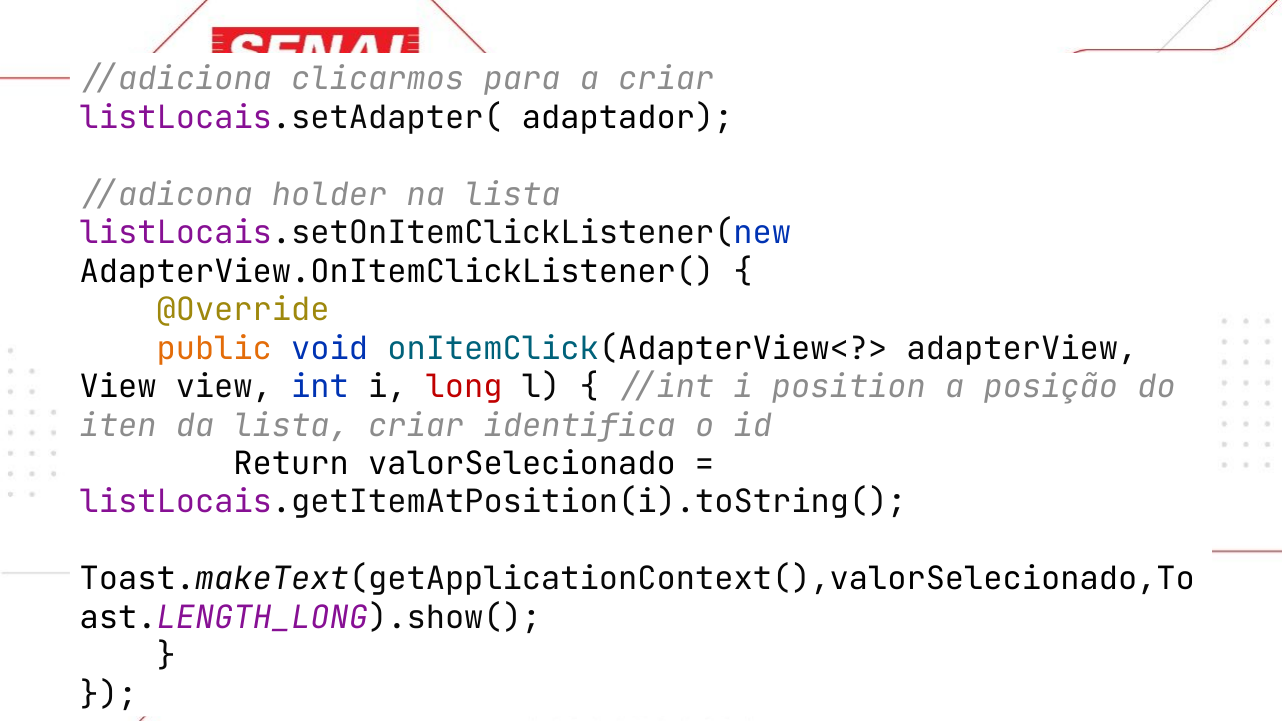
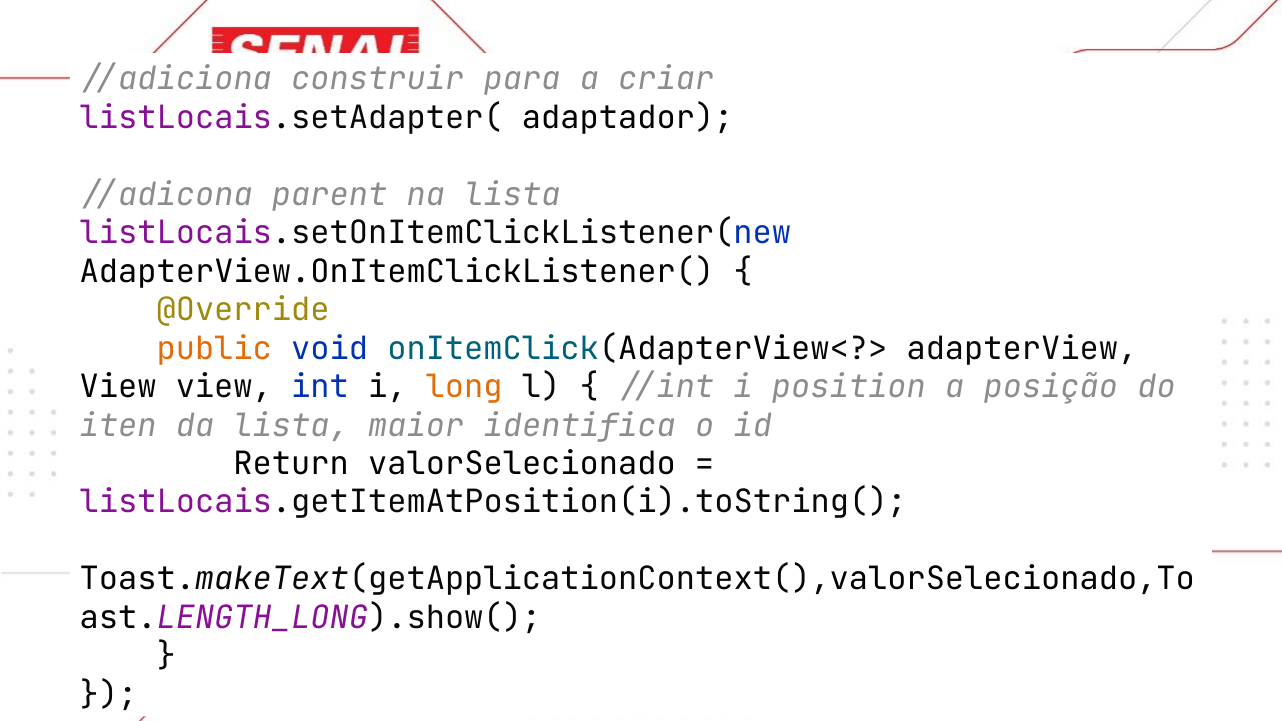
clicarmos: clicarmos -> construir
holder: holder -> parent
long colour: red -> orange
lista criar: criar -> maior
